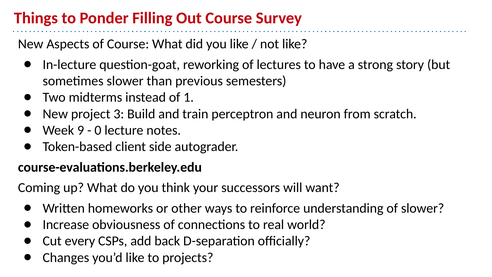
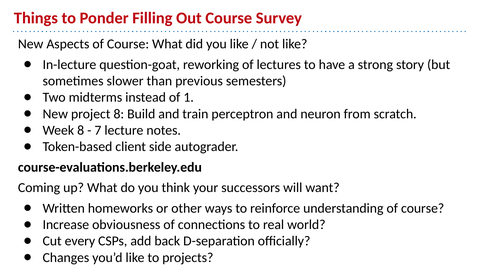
project 3: 3 -> 8
Week 9: 9 -> 8
0: 0 -> 7
understanding of slower: slower -> course
